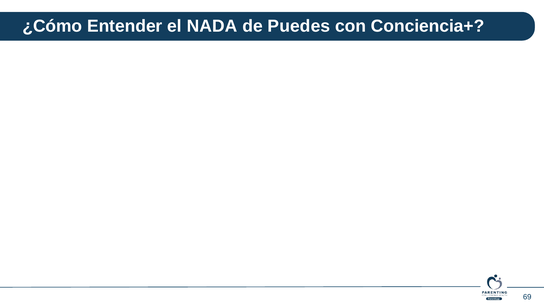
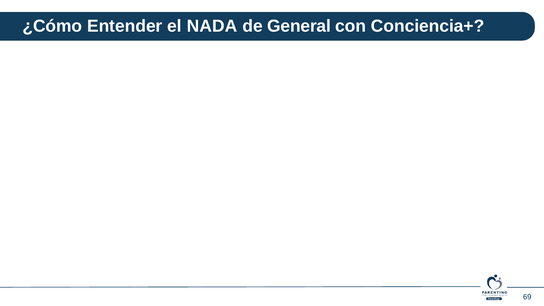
Puedes: Puedes -> General
